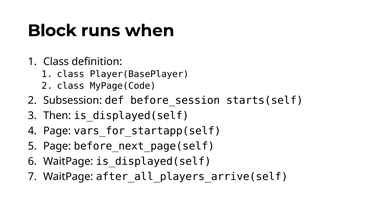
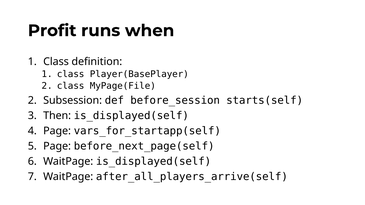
Block: Block -> Profit
MyPage(Code: MyPage(Code -> MyPage(File
